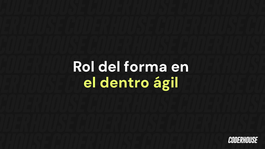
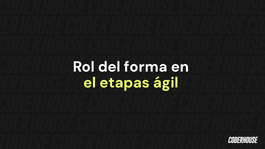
dentro: dentro -> etapas
